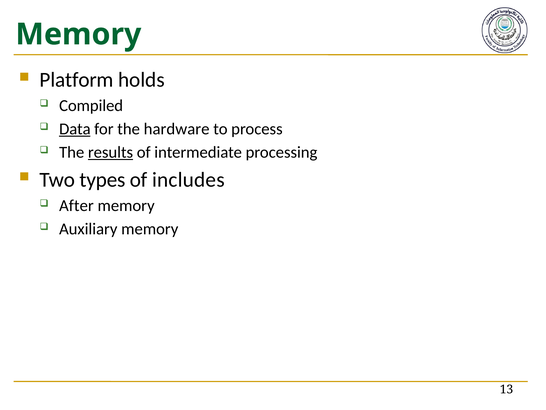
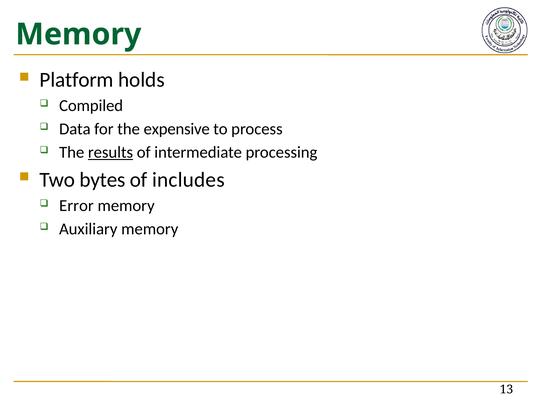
Data underline: present -> none
hardware: hardware -> expensive
types: types -> bytes
After: After -> Error
